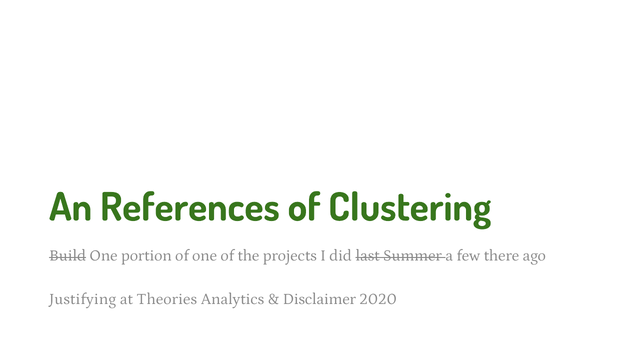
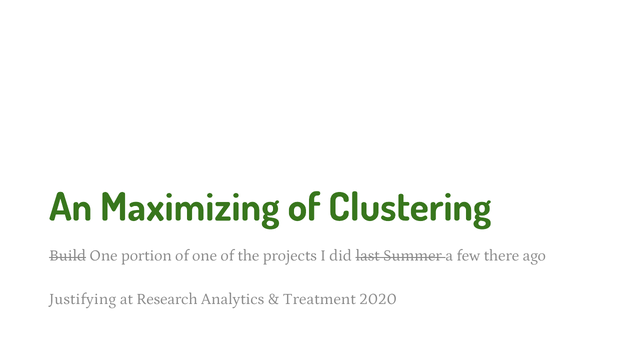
References: References -> Maximizing
Theories: Theories -> Research
Disclaimer: Disclaimer -> Treatment
